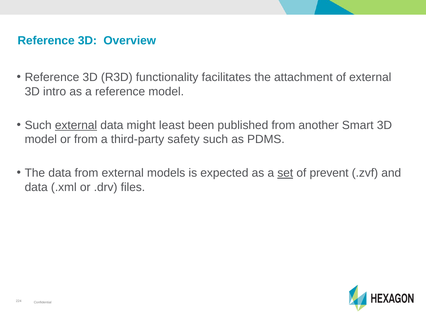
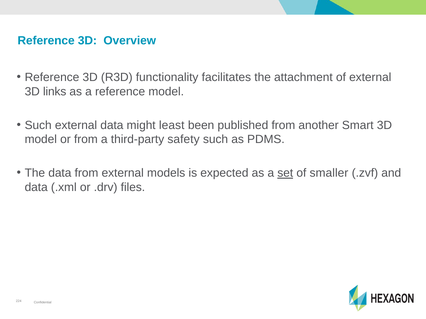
intro: intro -> links
external at (76, 125) underline: present -> none
prevent: prevent -> smaller
